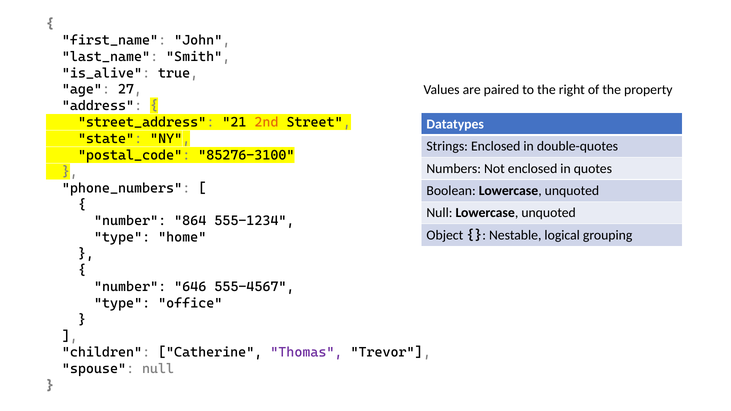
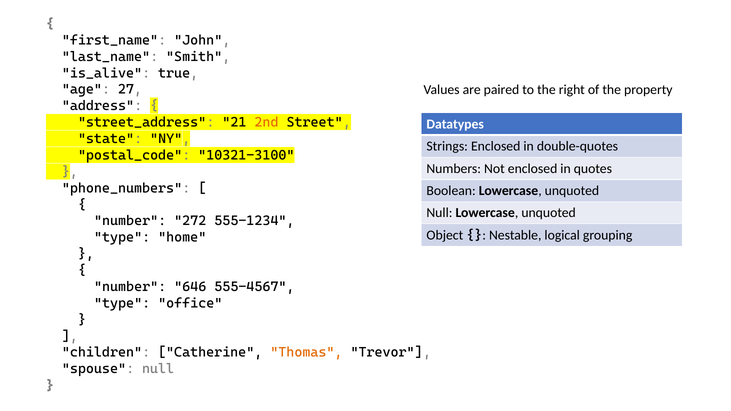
85276-3100: 85276-3100 -> 10321-3100
864: 864 -> 272
Thomas colour: purple -> orange
